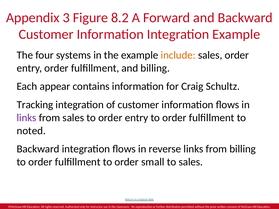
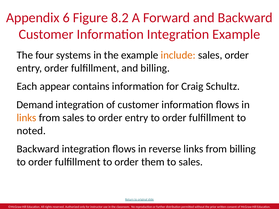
3: 3 -> 6
Tracking: Tracking -> Demand
links at (27, 118) colour: purple -> orange
small: small -> them
